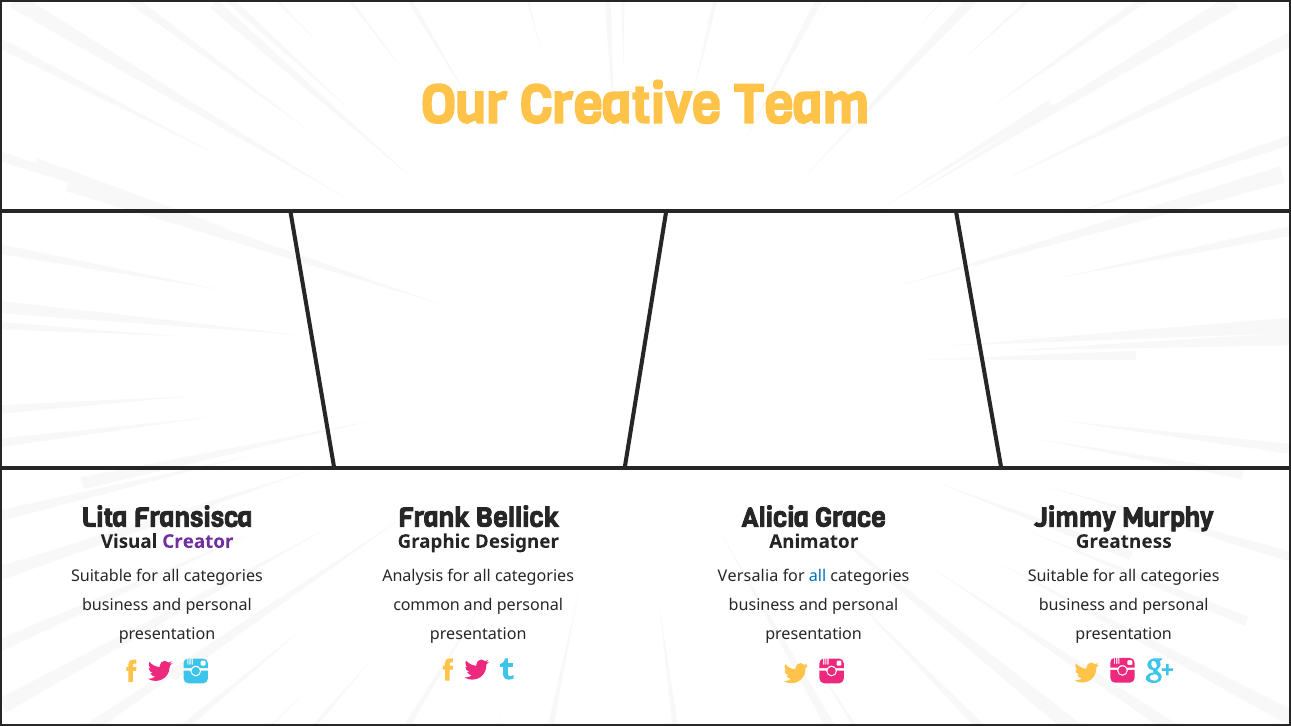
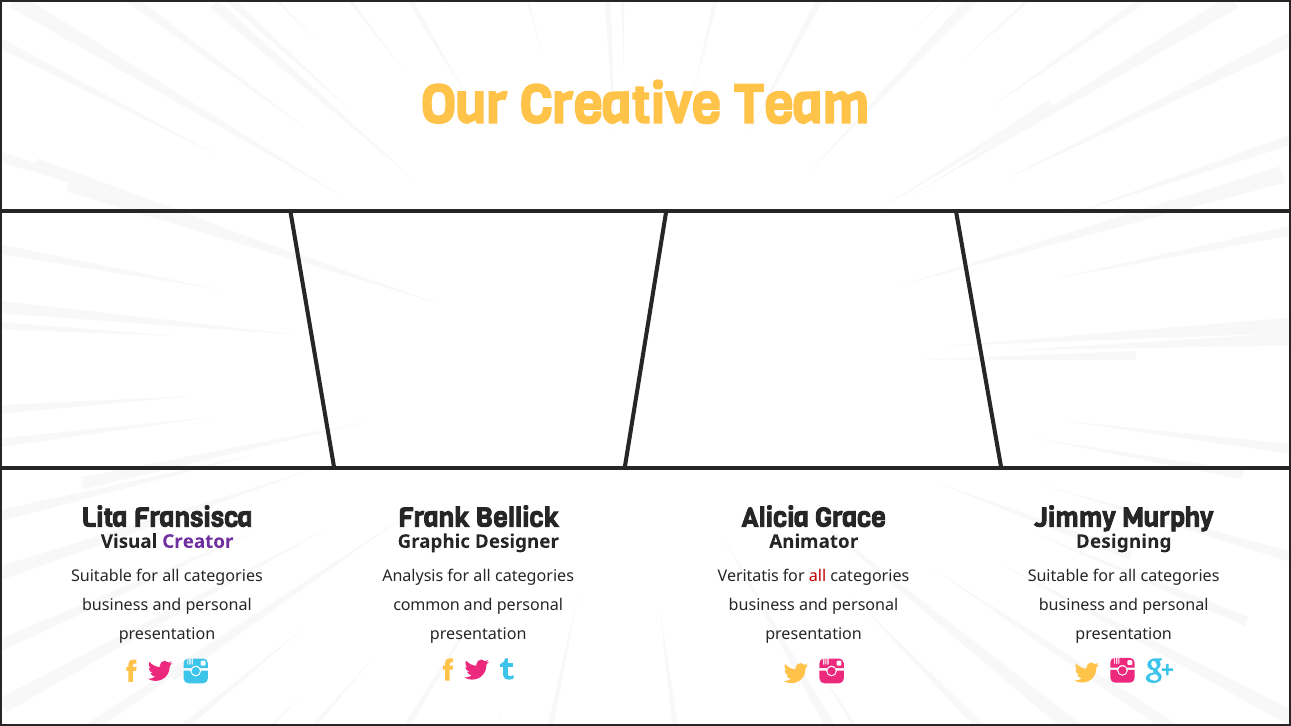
Greatness: Greatness -> Designing
Versalia: Versalia -> Veritatis
all at (818, 577) colour: blue -> red
